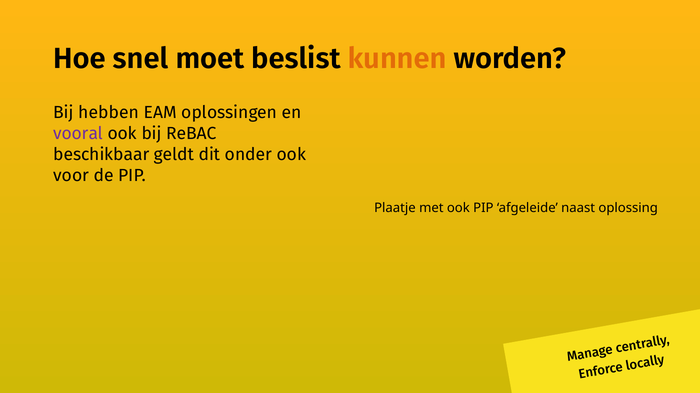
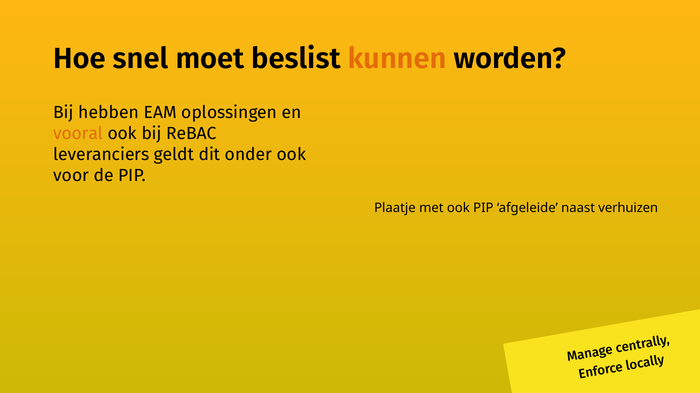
vooral colour: purple -> orange
beschikbaar: beschikbaar -> leveranciers
oplossing: oplossing -> verhuizen
